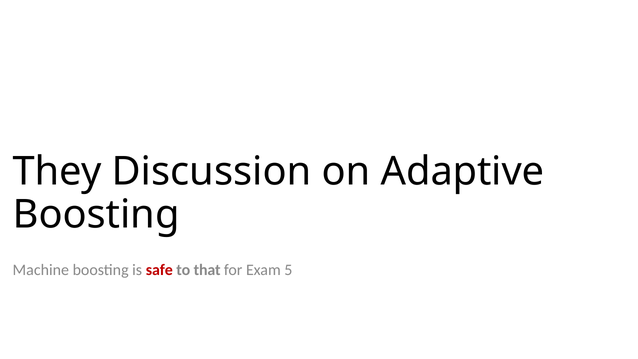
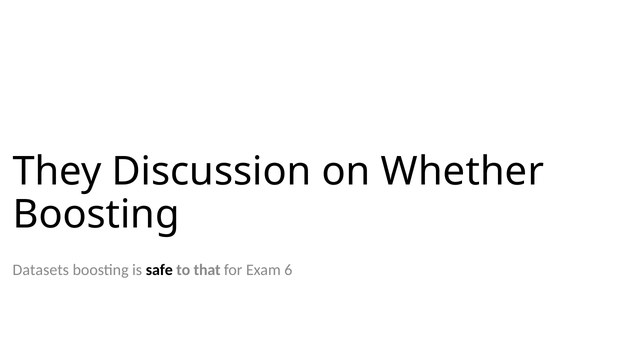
Adaptive: Adaptive -> Whether
Machine: Machine -> Datasets
safe colour: red -> black
5: 5 -> 6
